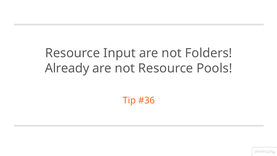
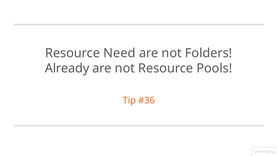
Input: Input -> Need
